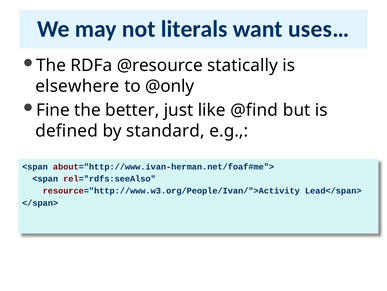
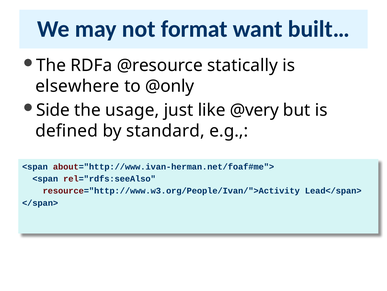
literals: literals -> format
uses…: uses… -> built…
Fine: Fine -> Side
better: better -> usage
@find: @find -> @very
